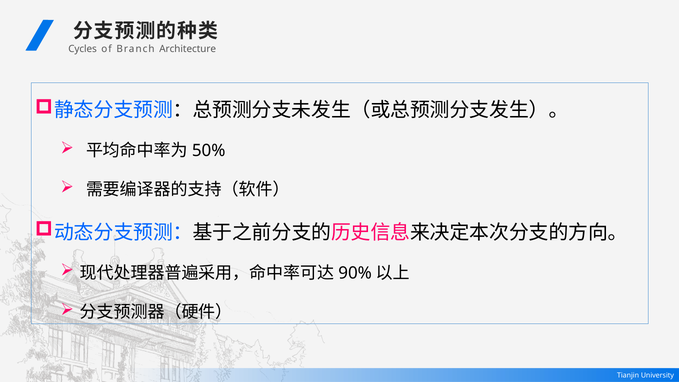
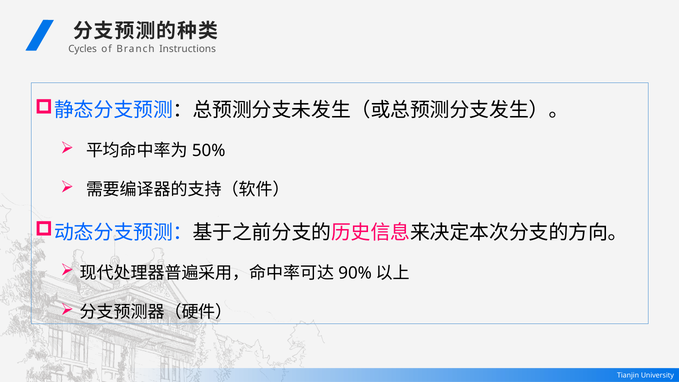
Architecture: Architecture -> Instructions
